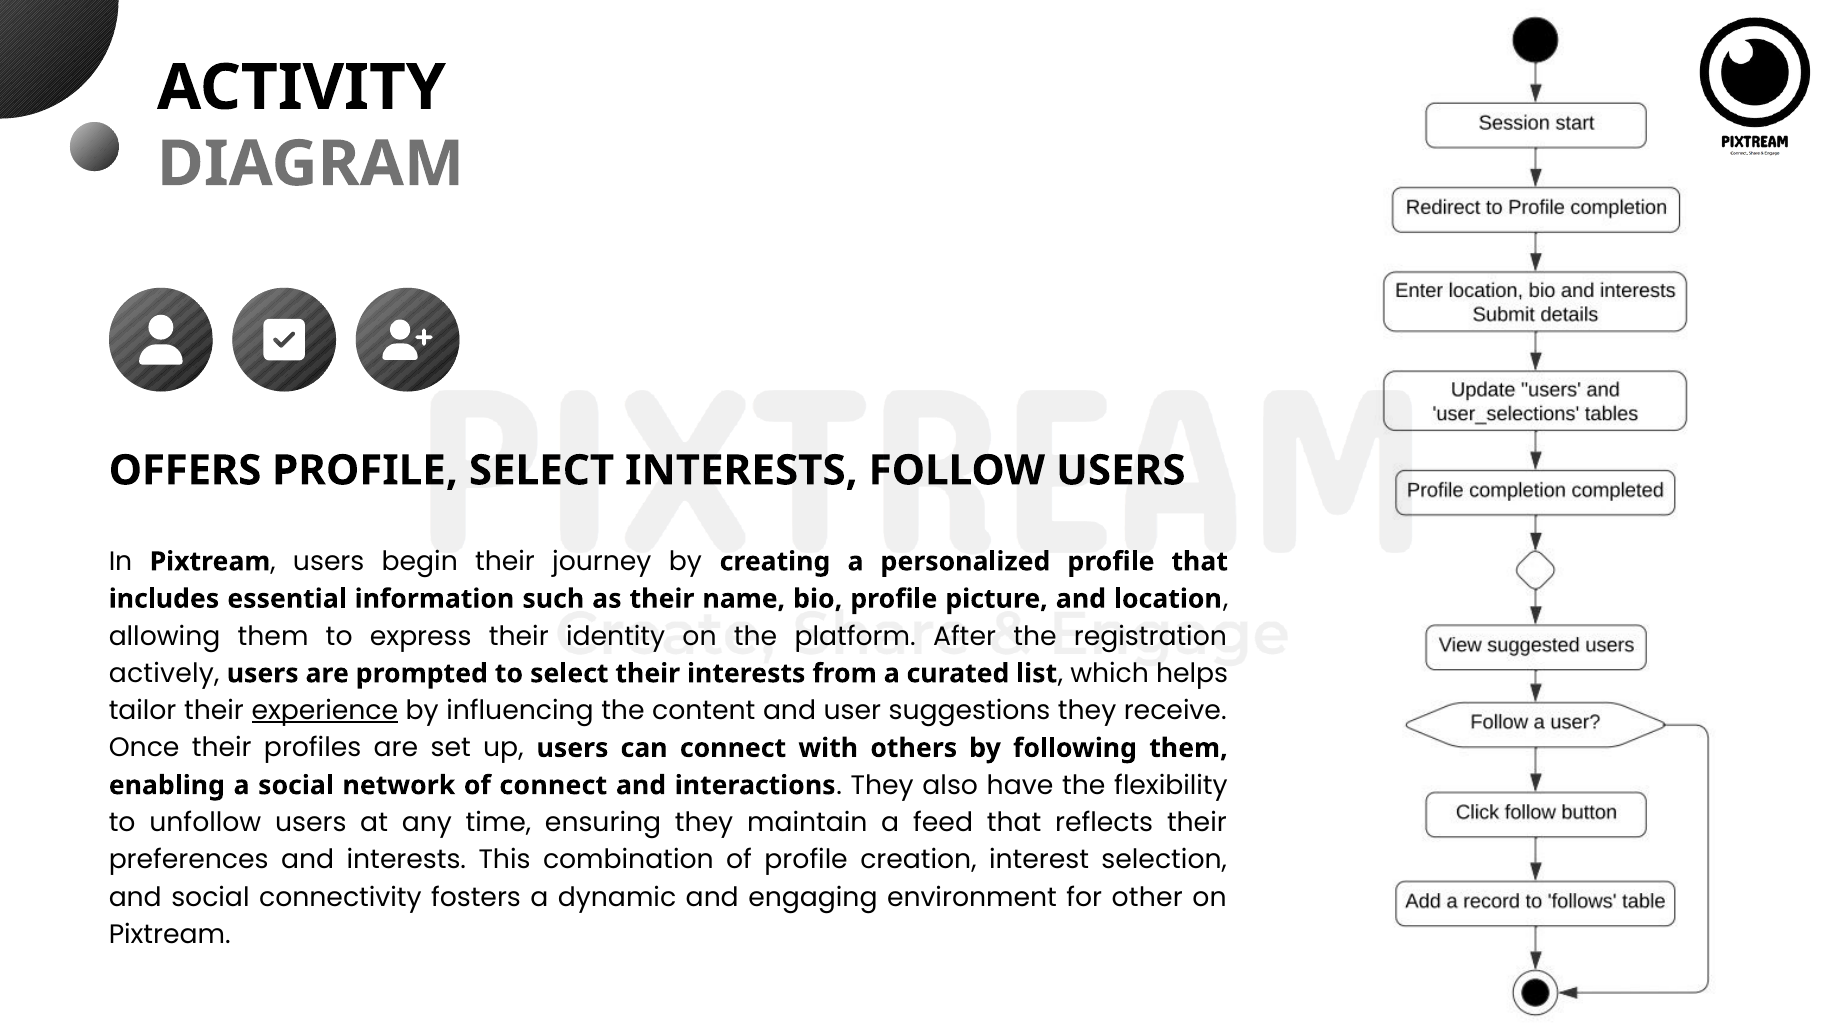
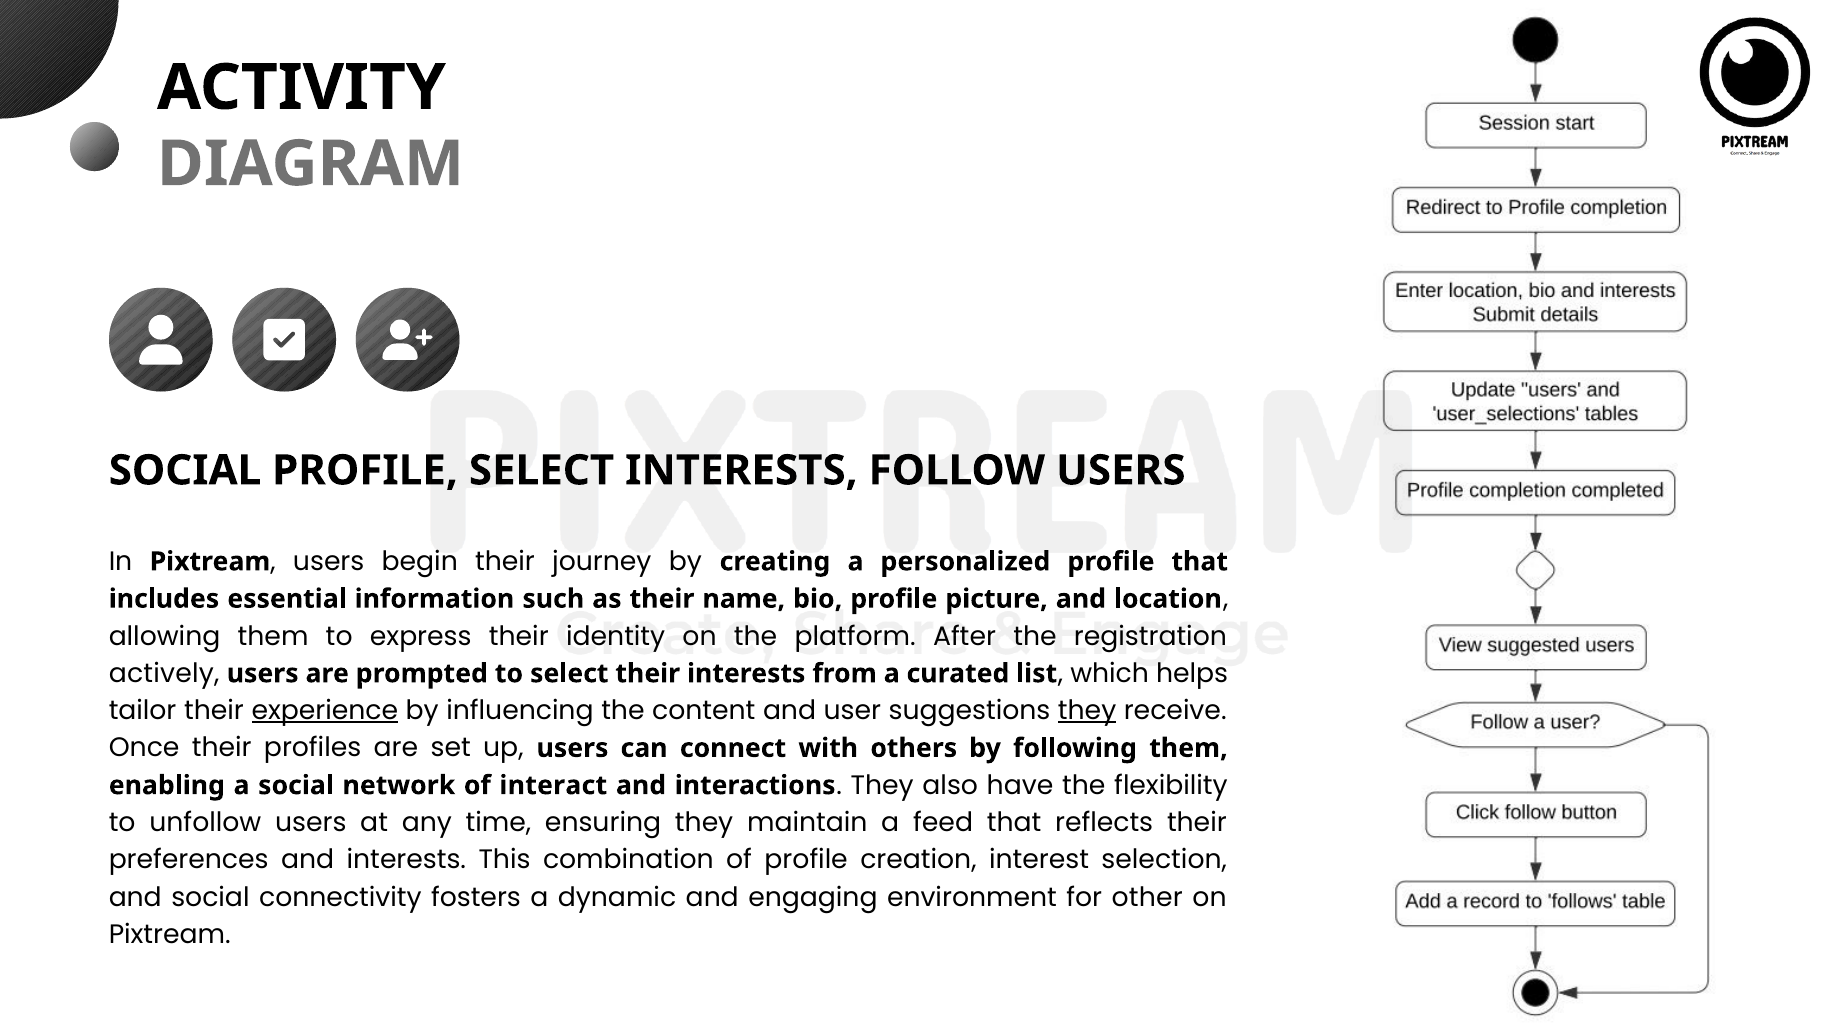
OFFERS at (185, 471): OFFERS -> SOCIAL
they at (1087, 711) underline: none -> present
of connect: connect -> interact
